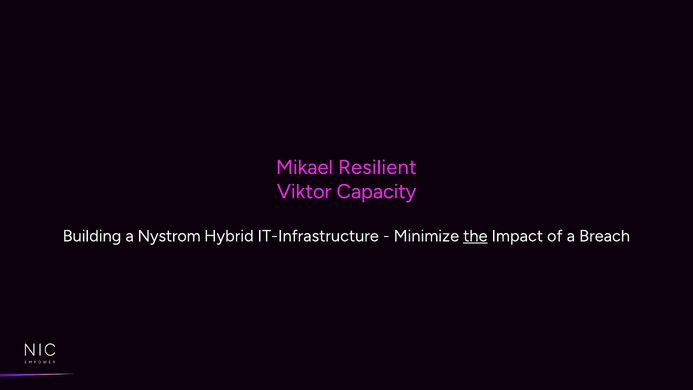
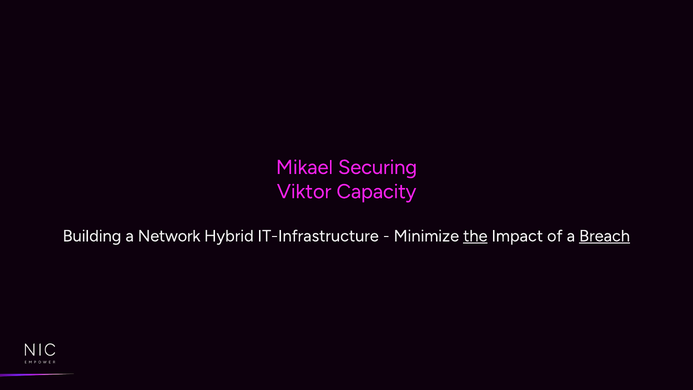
Resilient: Resilient -> Securing
Nystrom: Nystrom -> Network
Breach underline: none -> present
